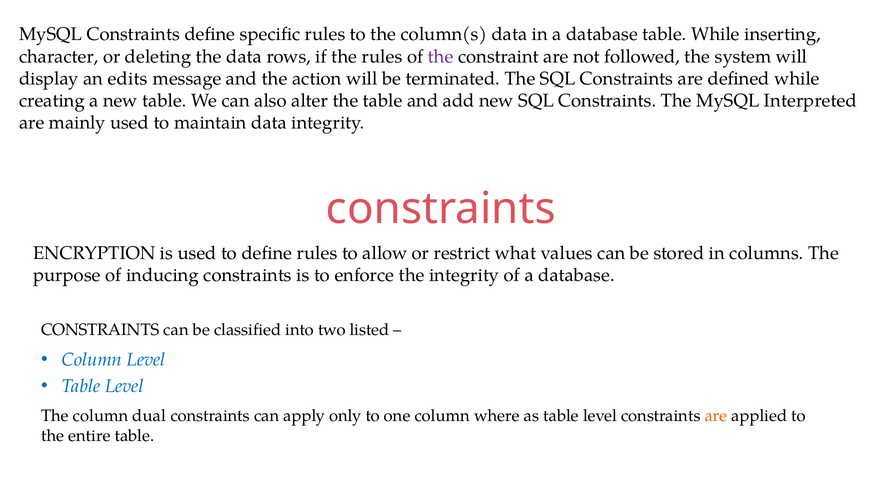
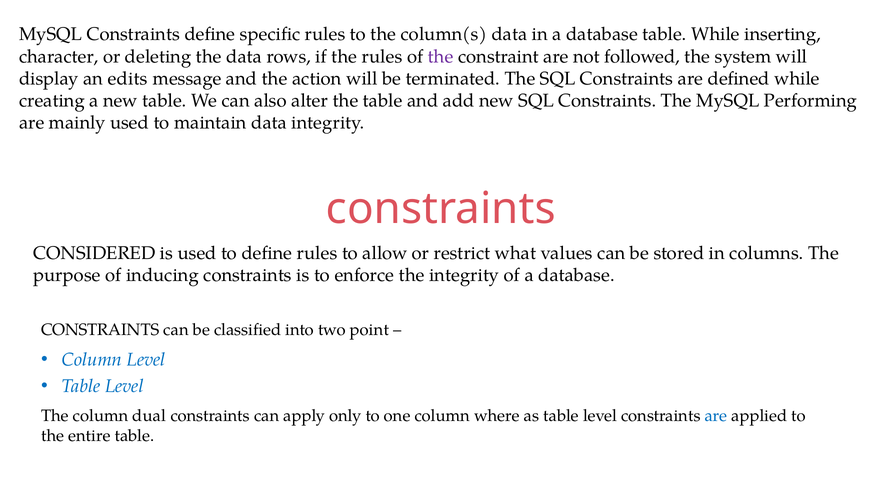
Interpreted: Interpreted -> Performing
ENCRYPTION: ENCRYPTION -> CONSIDERED
listed: listed -> point
are at (716, 416) colour: orange -> blue
